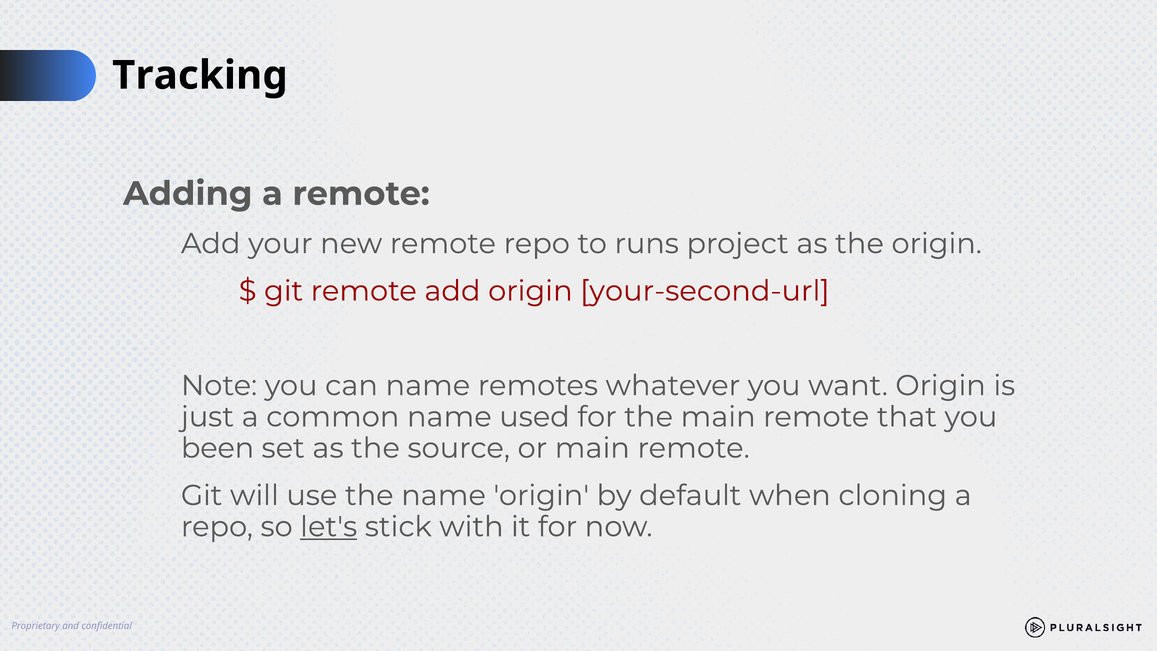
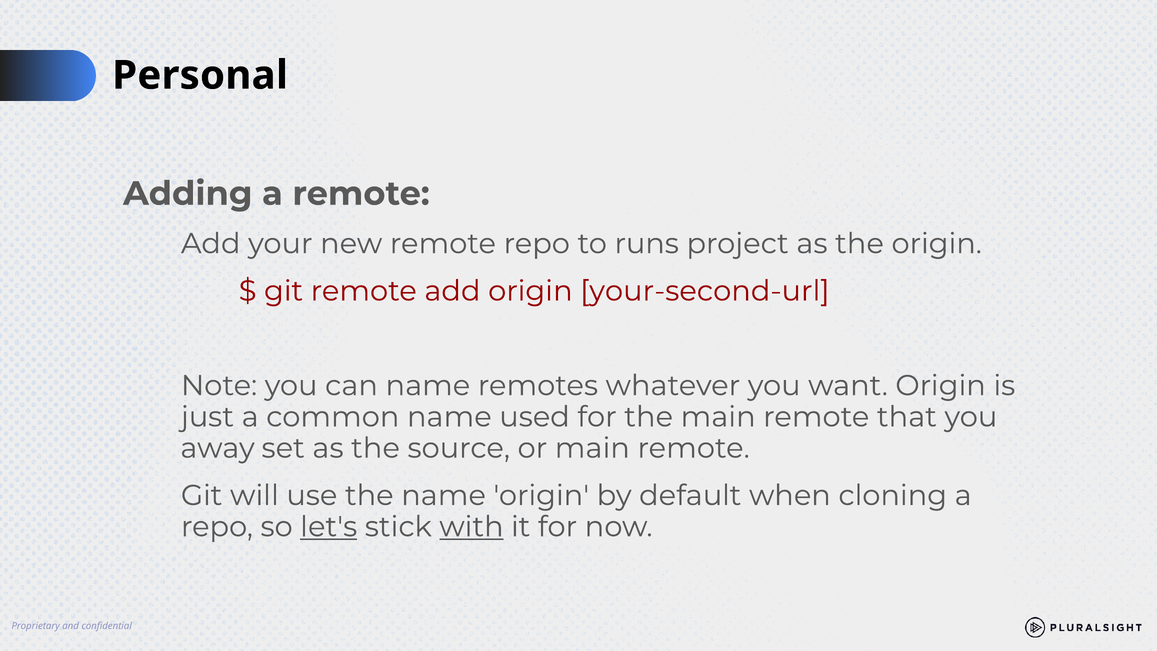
Tracking: Tracking -> Personal
been: been -> away
with underline: none -> present
